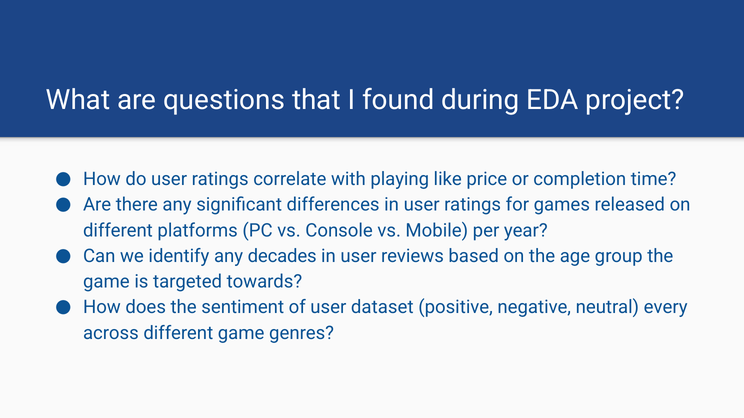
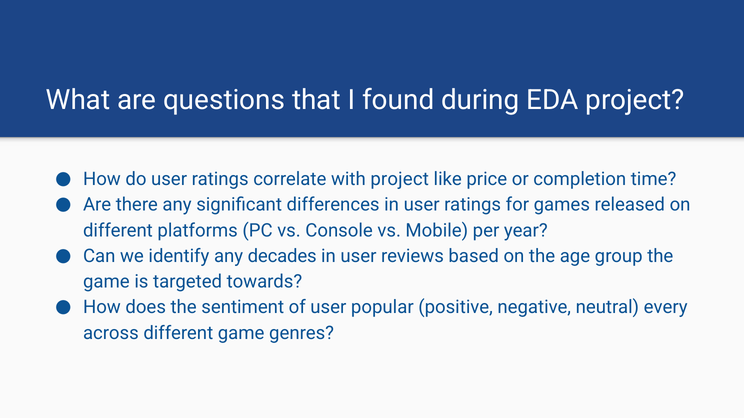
with playing: playing -> project
dataset: dataset -> popular
